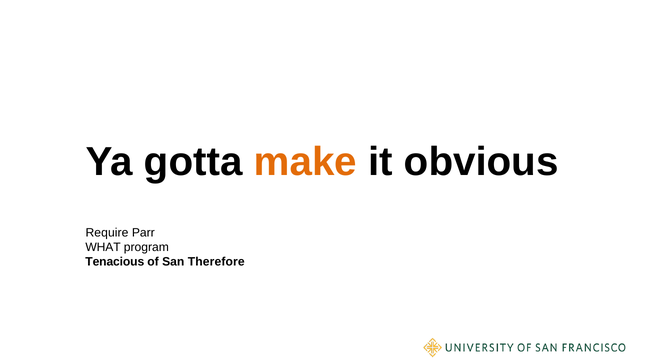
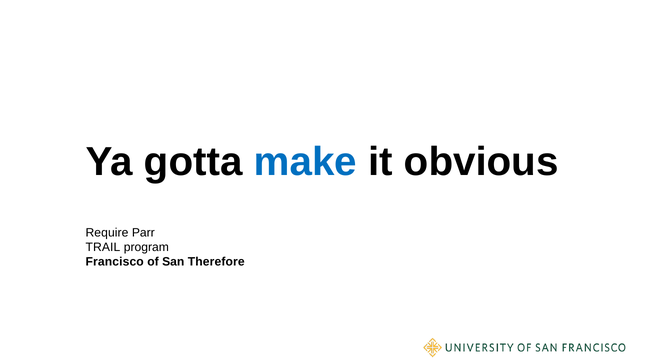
make colour: orange -> blue
WHAT: WHAT -> TRAIL
Tenacious: Tenacious -> Francisco
